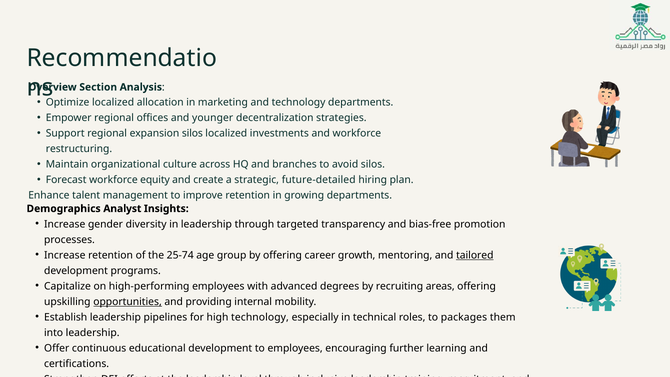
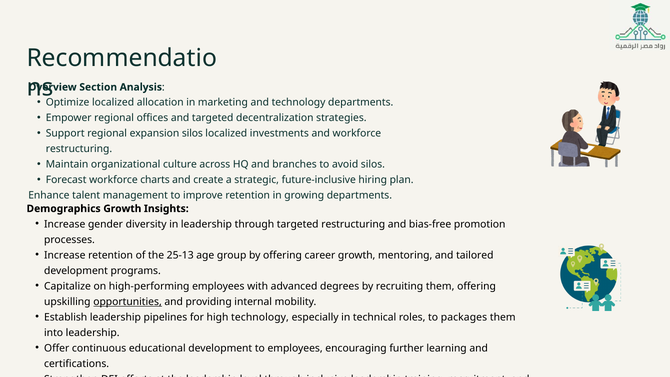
and younger: younger -> targeted
equity: equity -> charts
future-detailed: future-detailed -> future-inclusive
Demographics Analyst: Analyst -> Growth
targeted transparency: transparency -> restructuring
25-74: 25-74 -> 25-13
tailored underline: present -> none
recruiting areas: areas -> them
